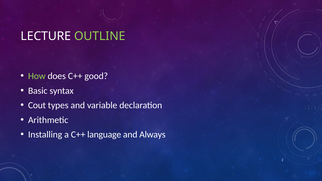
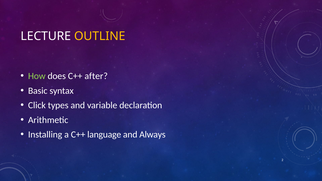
OUTLINE colour: light green -> yellow
good: good -> after
Cout: Cout -> Click
